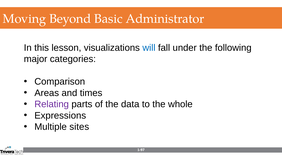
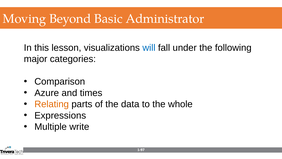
Areas: Areas -> Azure
Relating colour: purple -> orange
sites: sites -> write
